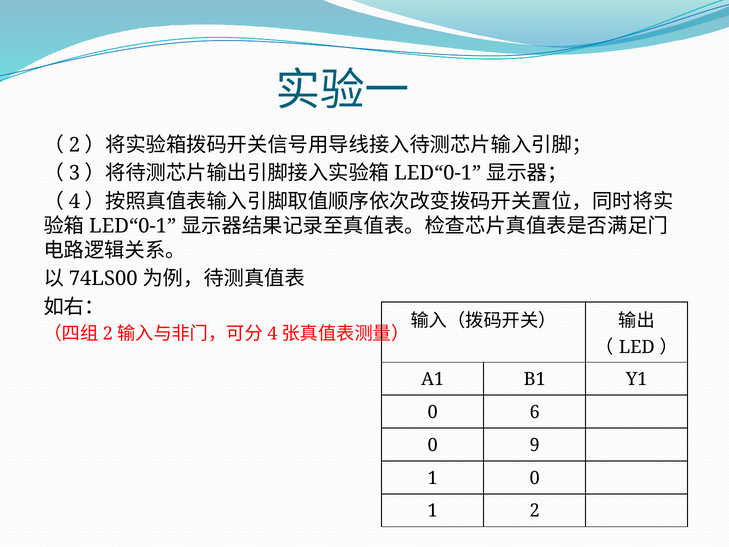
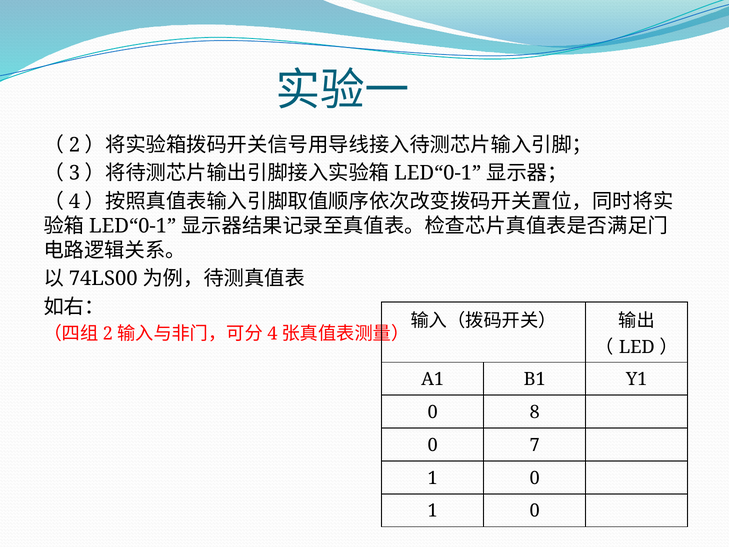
6: 6 -> 8
9: 9 -> 7
2 at (535, 511): 2 -> 0
